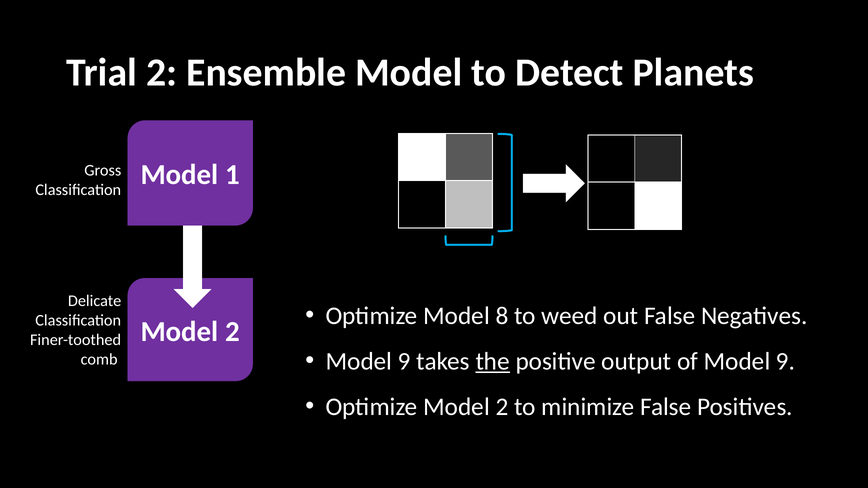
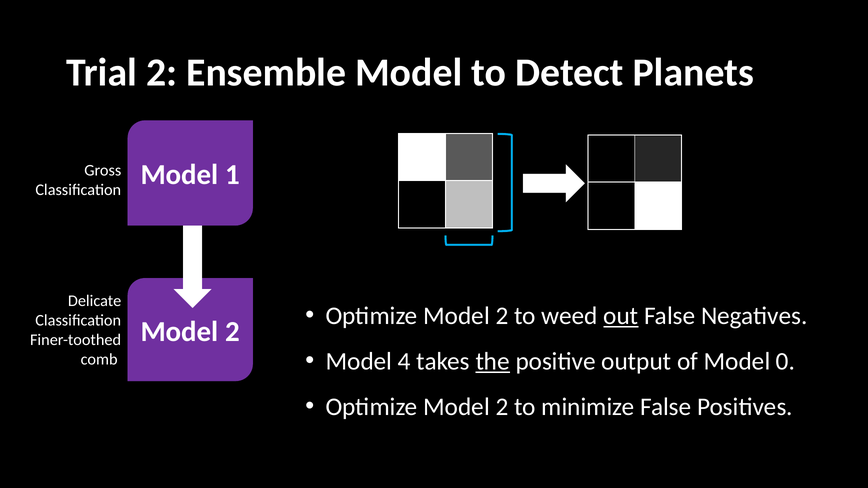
8 at (502, 316): 8 -> 2
out underline: none -> present
9 at (404, 361): 9 -> 4
of Model 9: 9 -> 0
